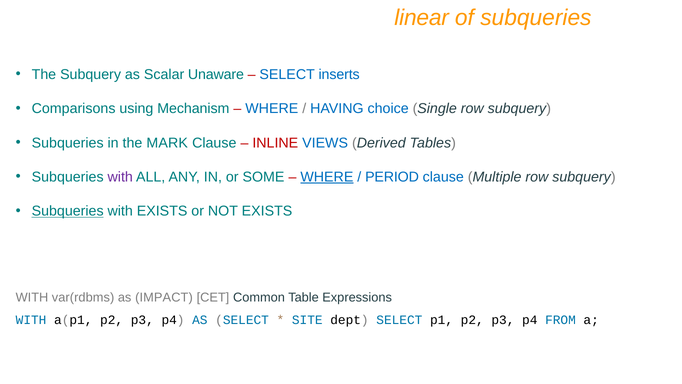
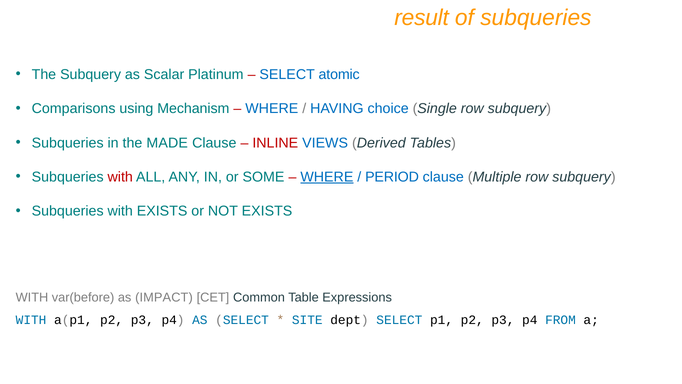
linear: linear -> result
Unaware: Unaware -> Platinum
inserts: inserts -> atomic
MARK: MARK -> MADE
with at (120, 177) colour: purple -> red
Subqueries at (68, 211) underline: present -> none
var(rdbms: var(rdbms -> var(before
